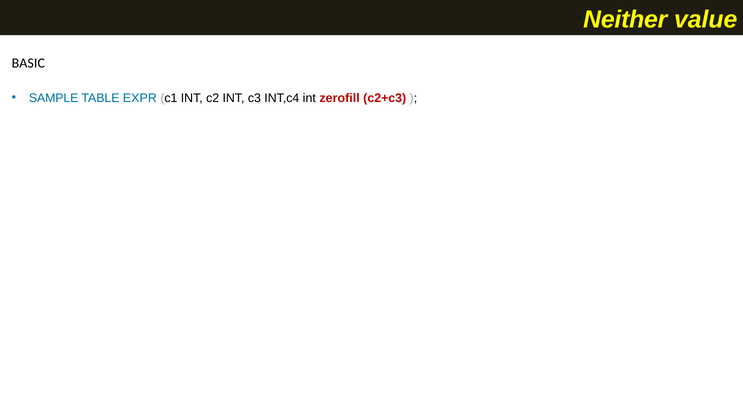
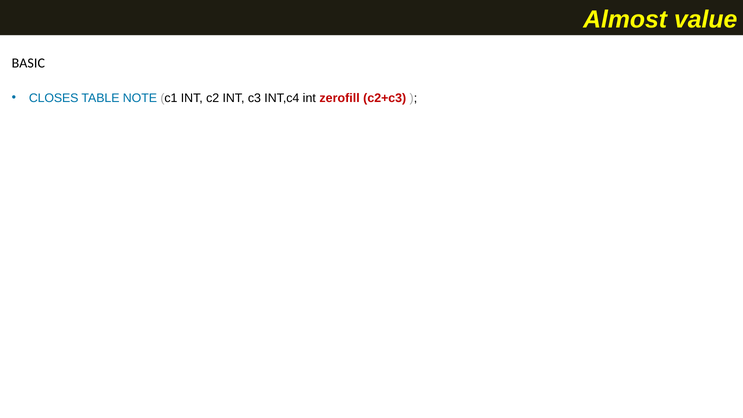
Neither: Neither -> Almost
SAMPLE: SAMPLE -> CLOSES
EXPR: EXPR -> NOTE
